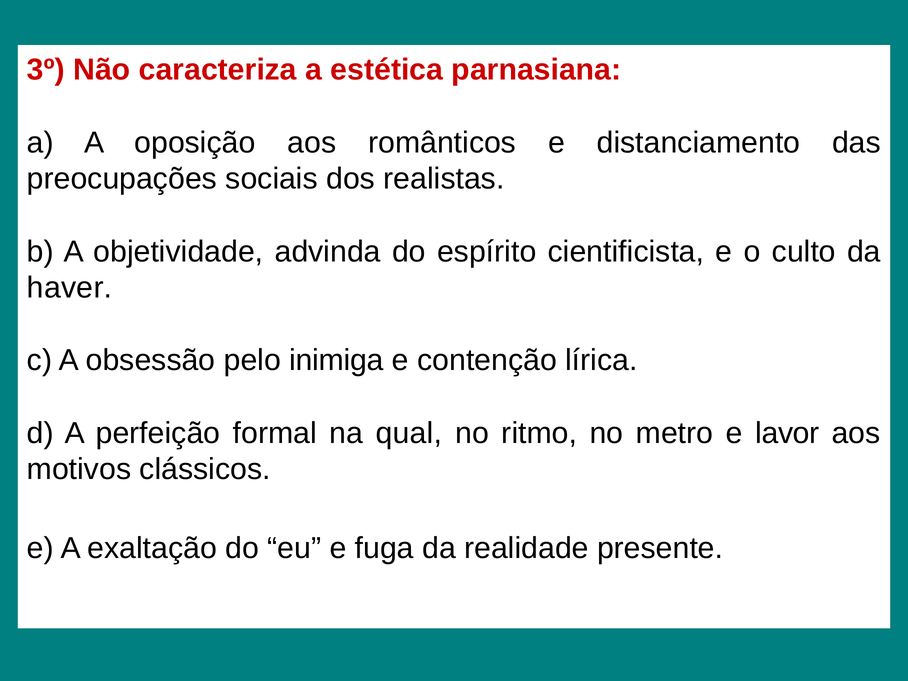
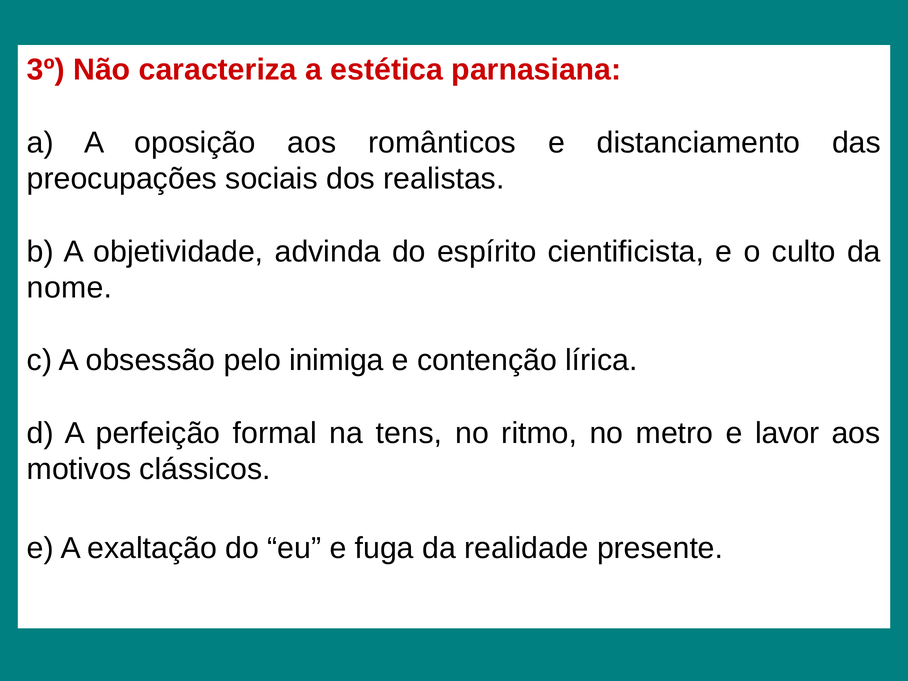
haver: haver -> nome
qual: qual -> tens
